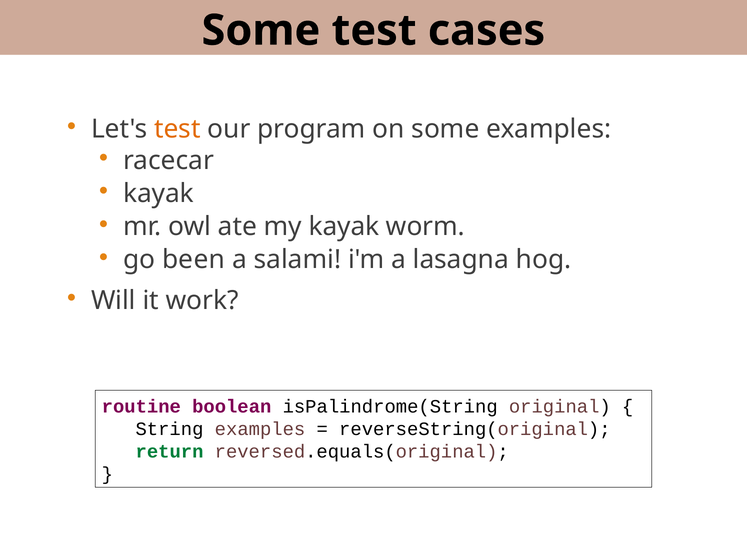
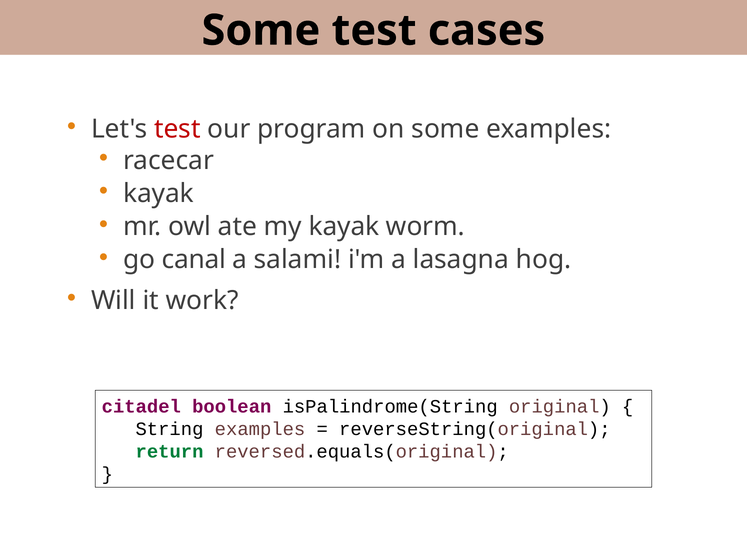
test at (177, 129) colour: orange -> red
been: been -> canal
routine: routine -> citadel
